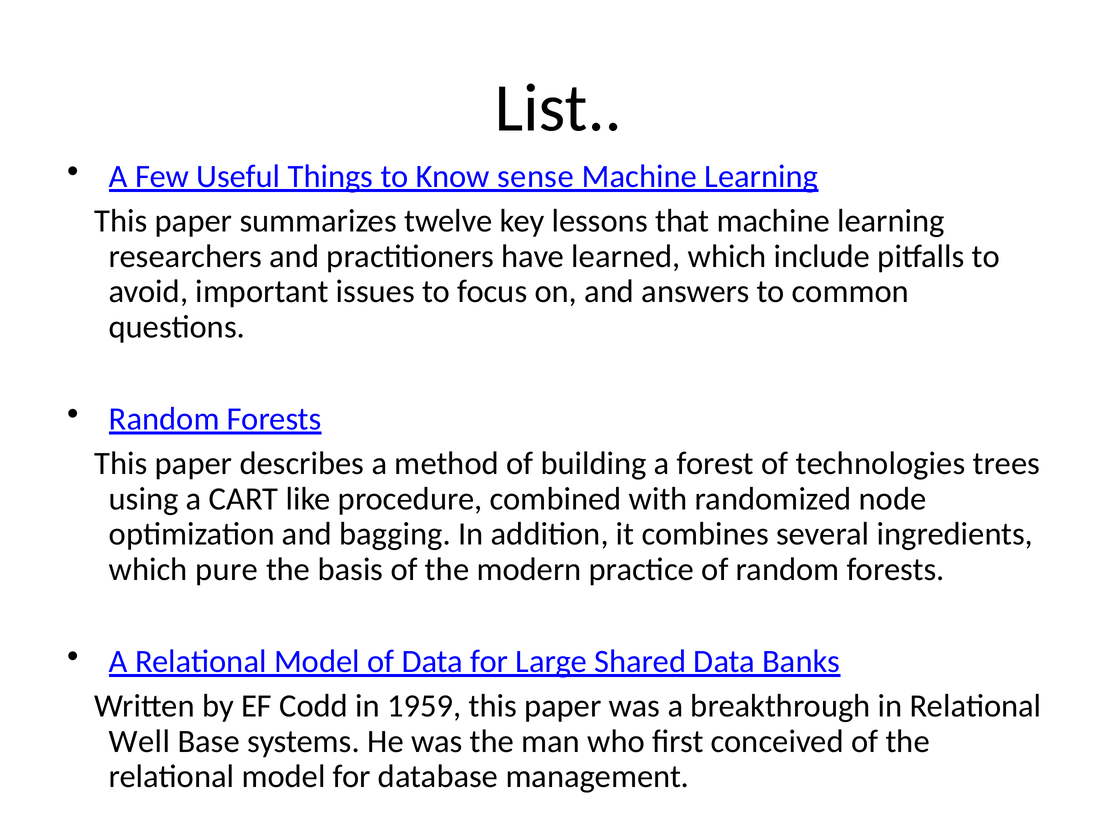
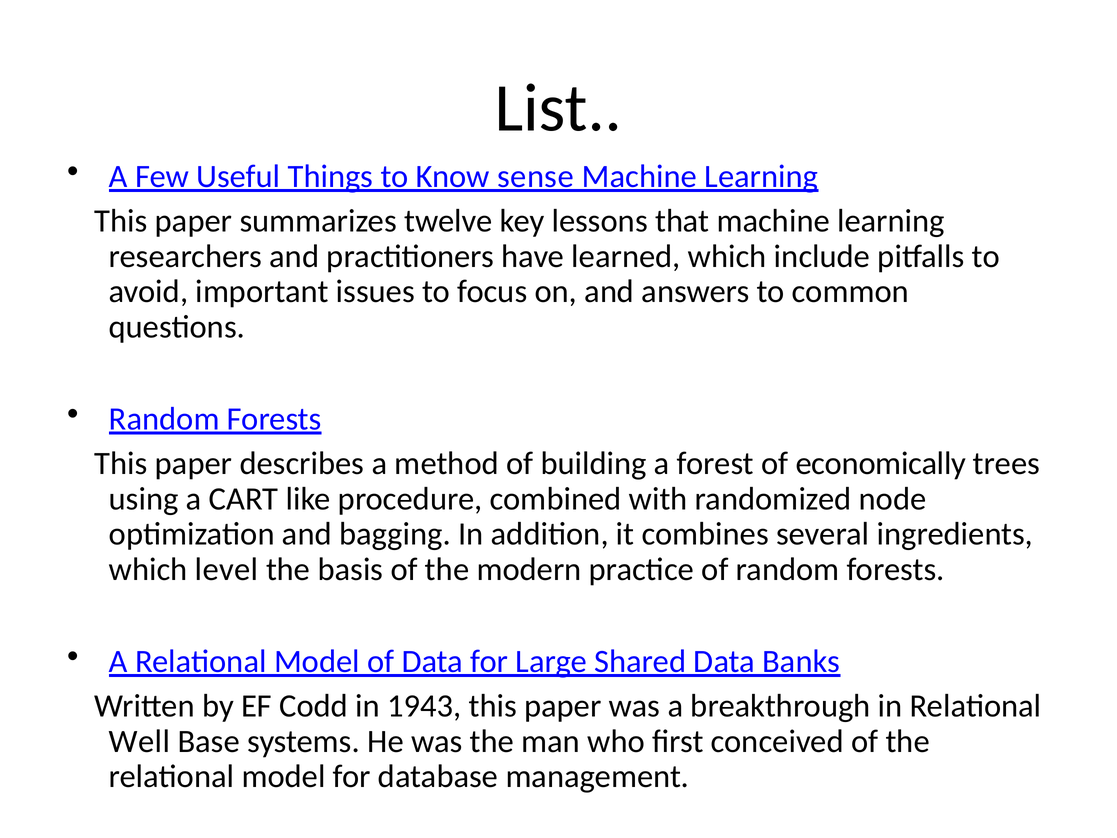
technologies: technologies -> economically
pure: pure -> level
1959: 1959 -> 1943
